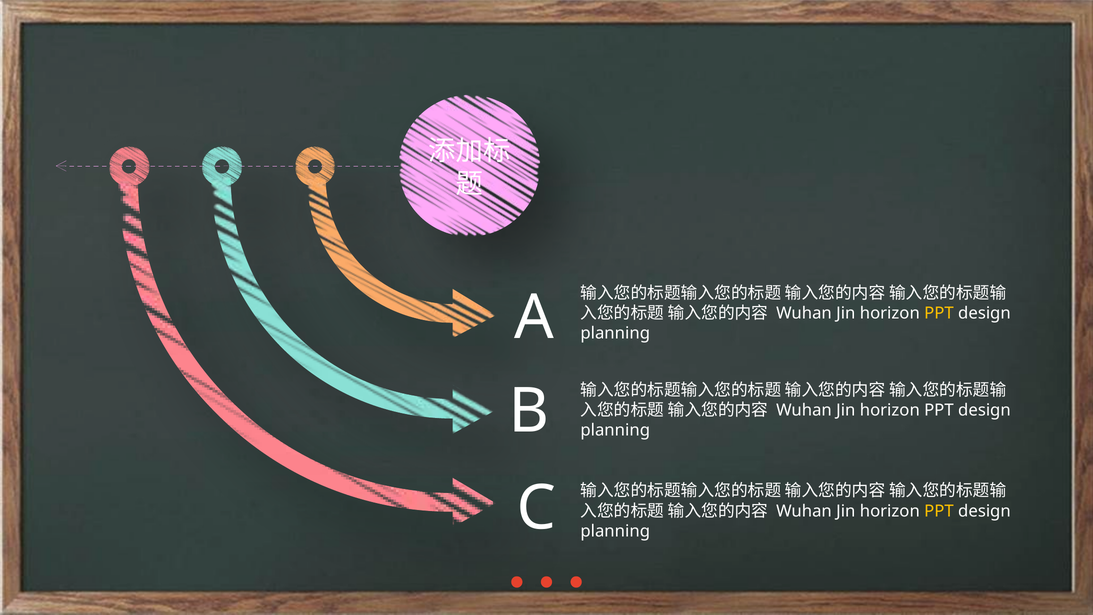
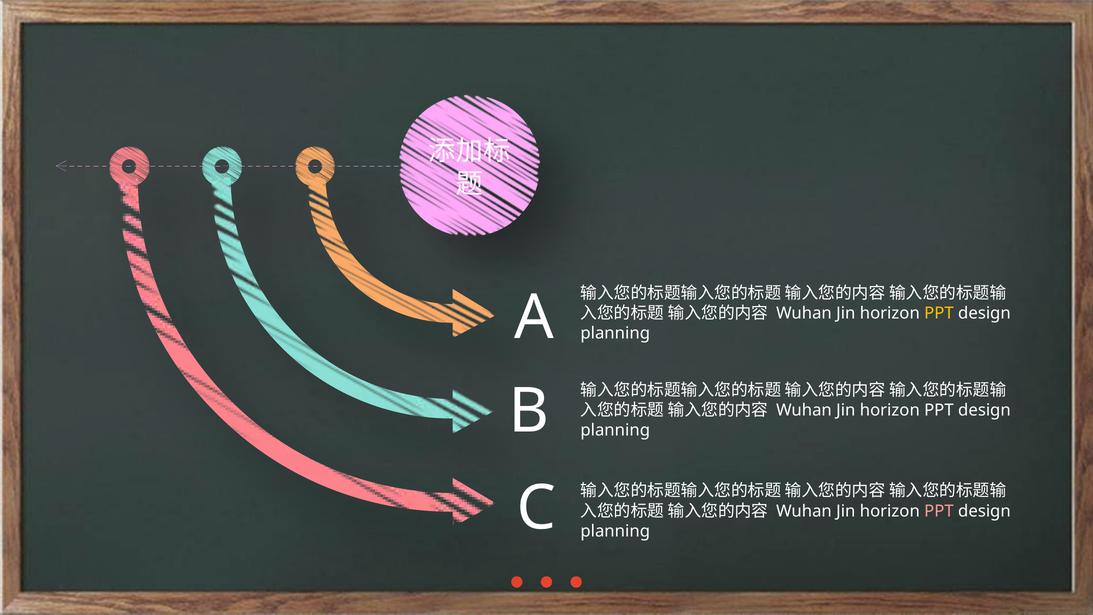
PPT at (939, 511) colour: yellow -> pink
